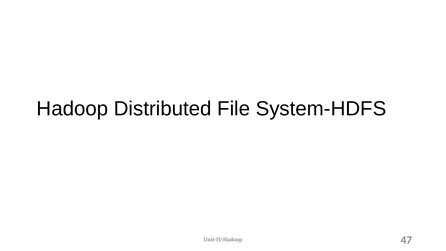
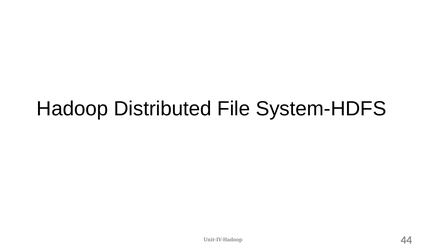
47: 47 -> 44
